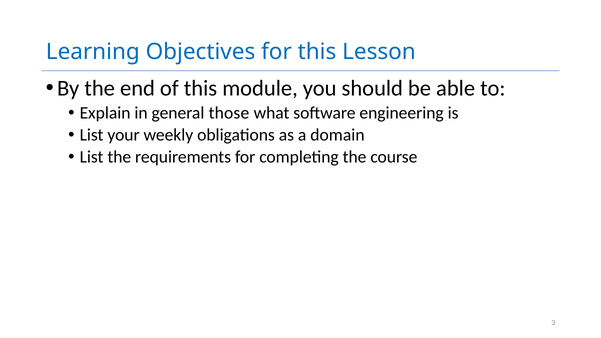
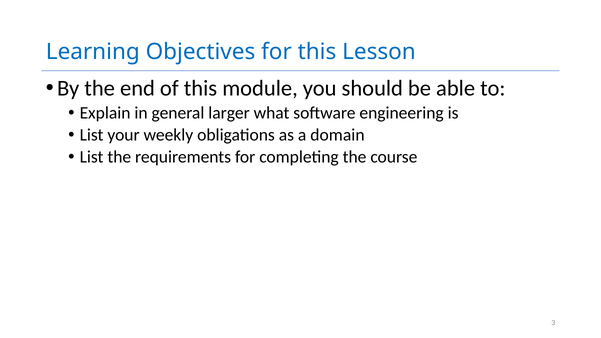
those: those -> larger
